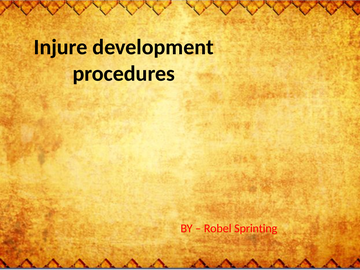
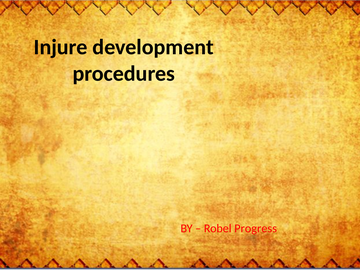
Sprinting: Sprinting -> Progress
